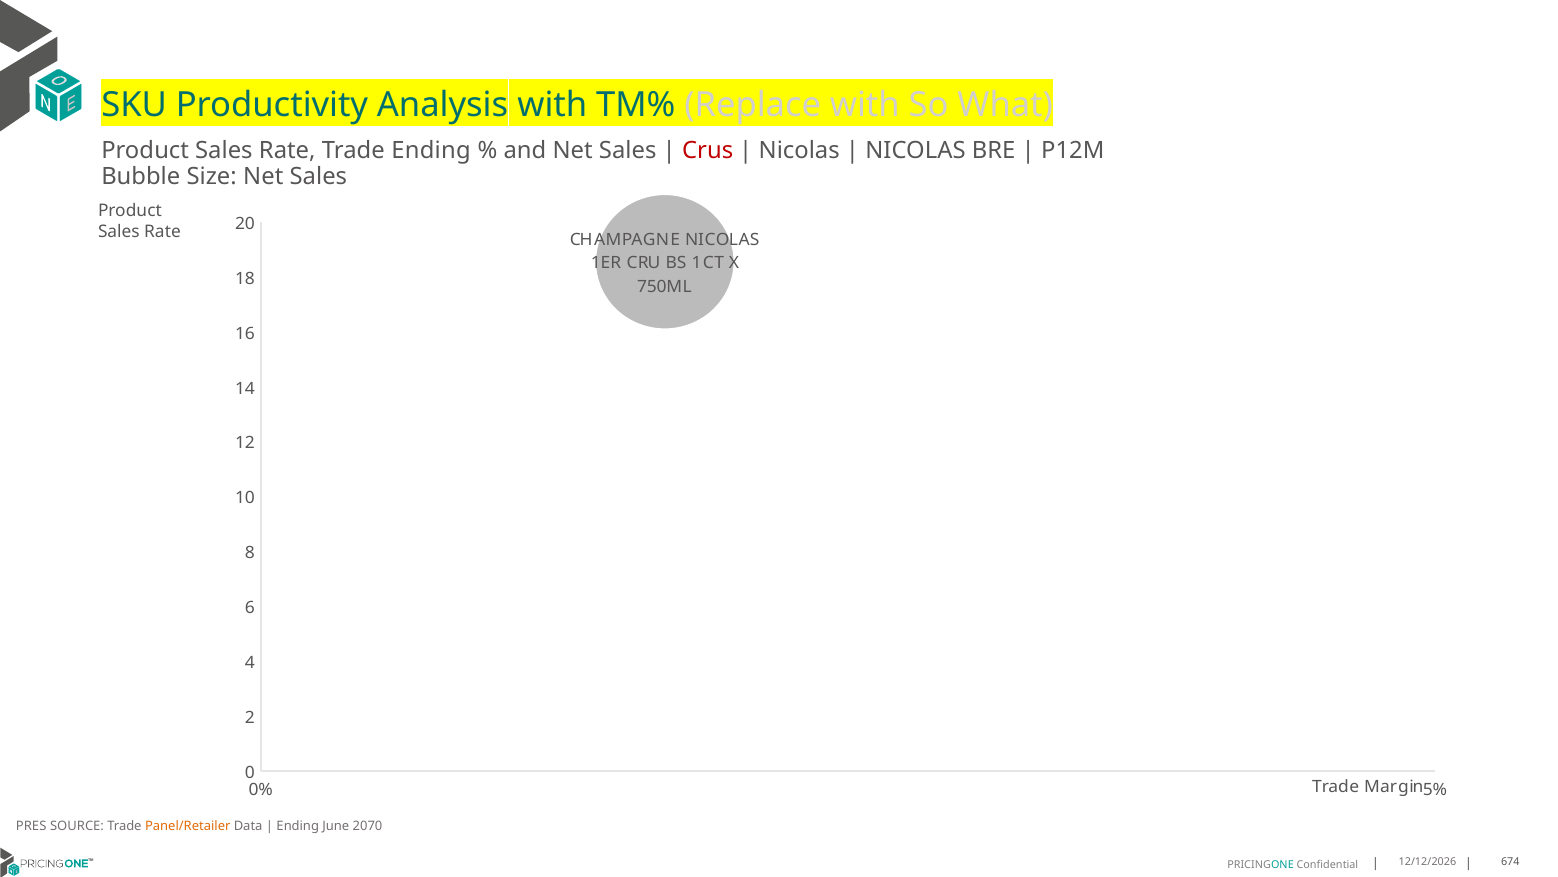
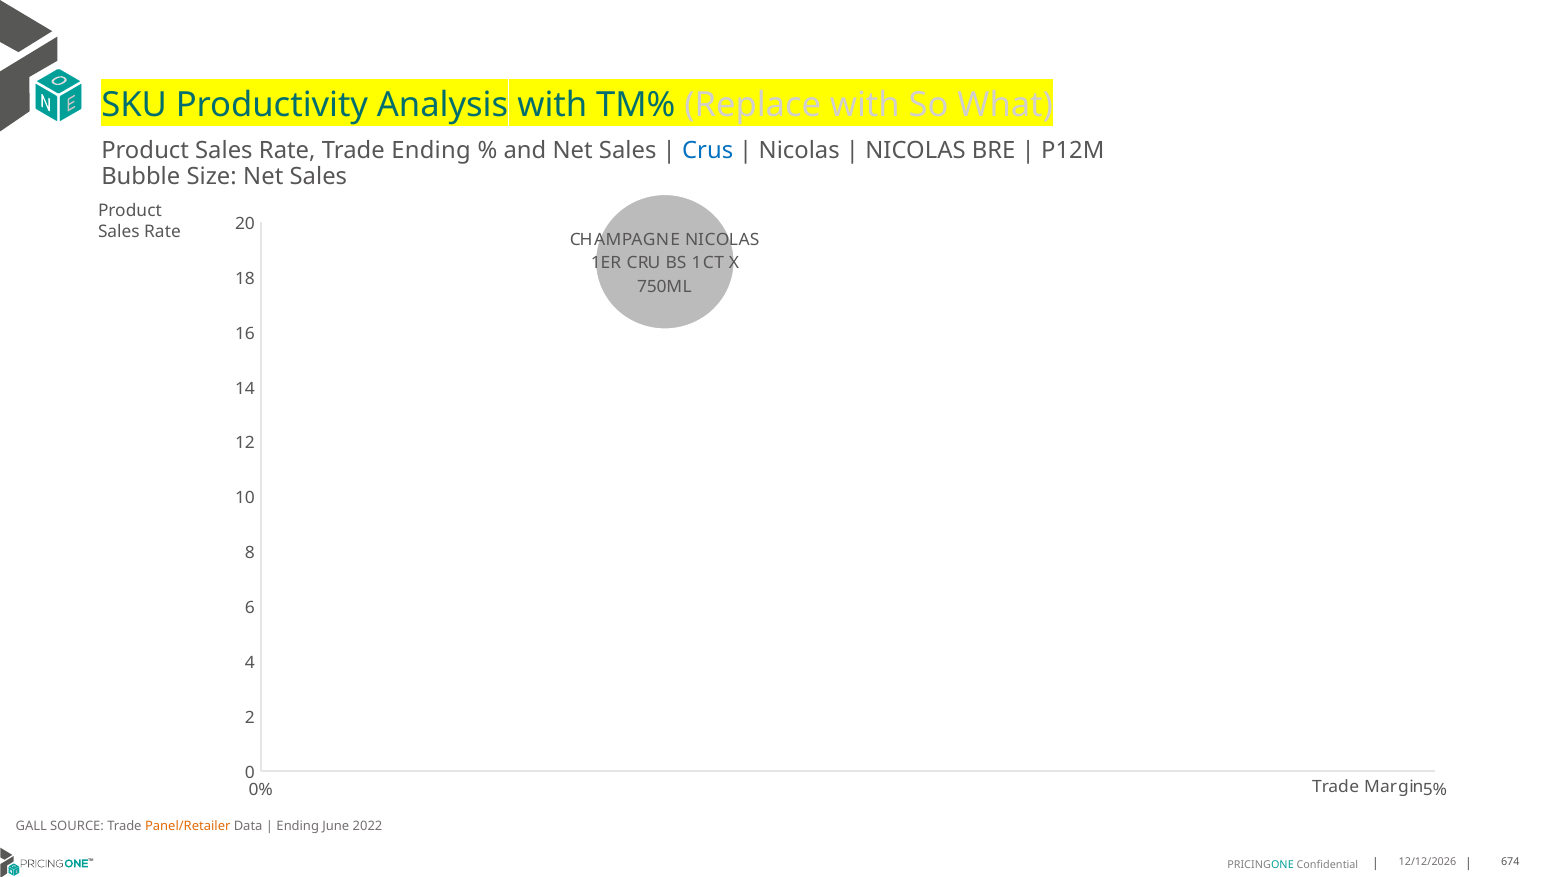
Crus colour: red -> blue
PRES: PRES -> GALL
2070: 2070 -> 2022
